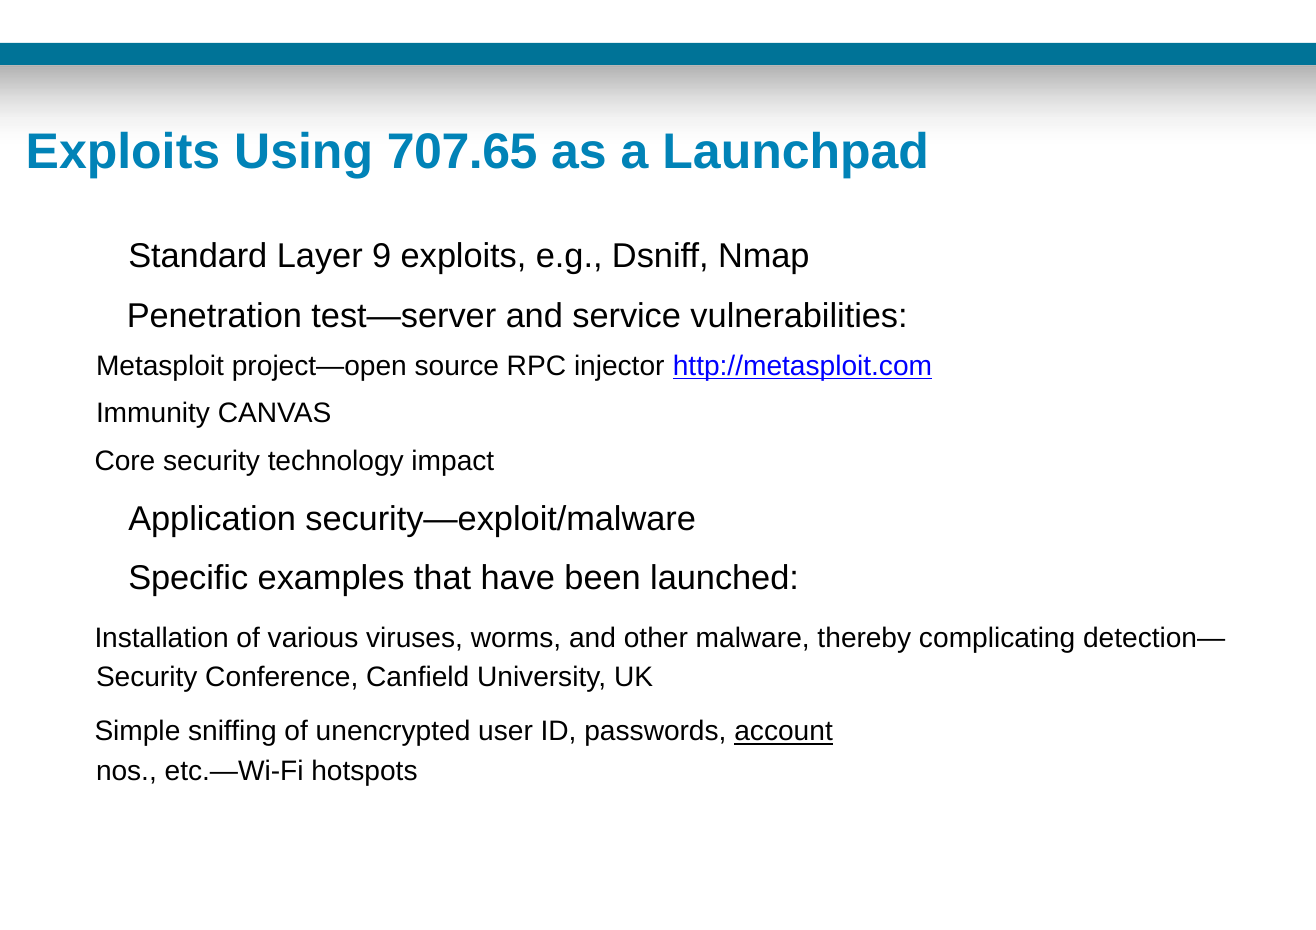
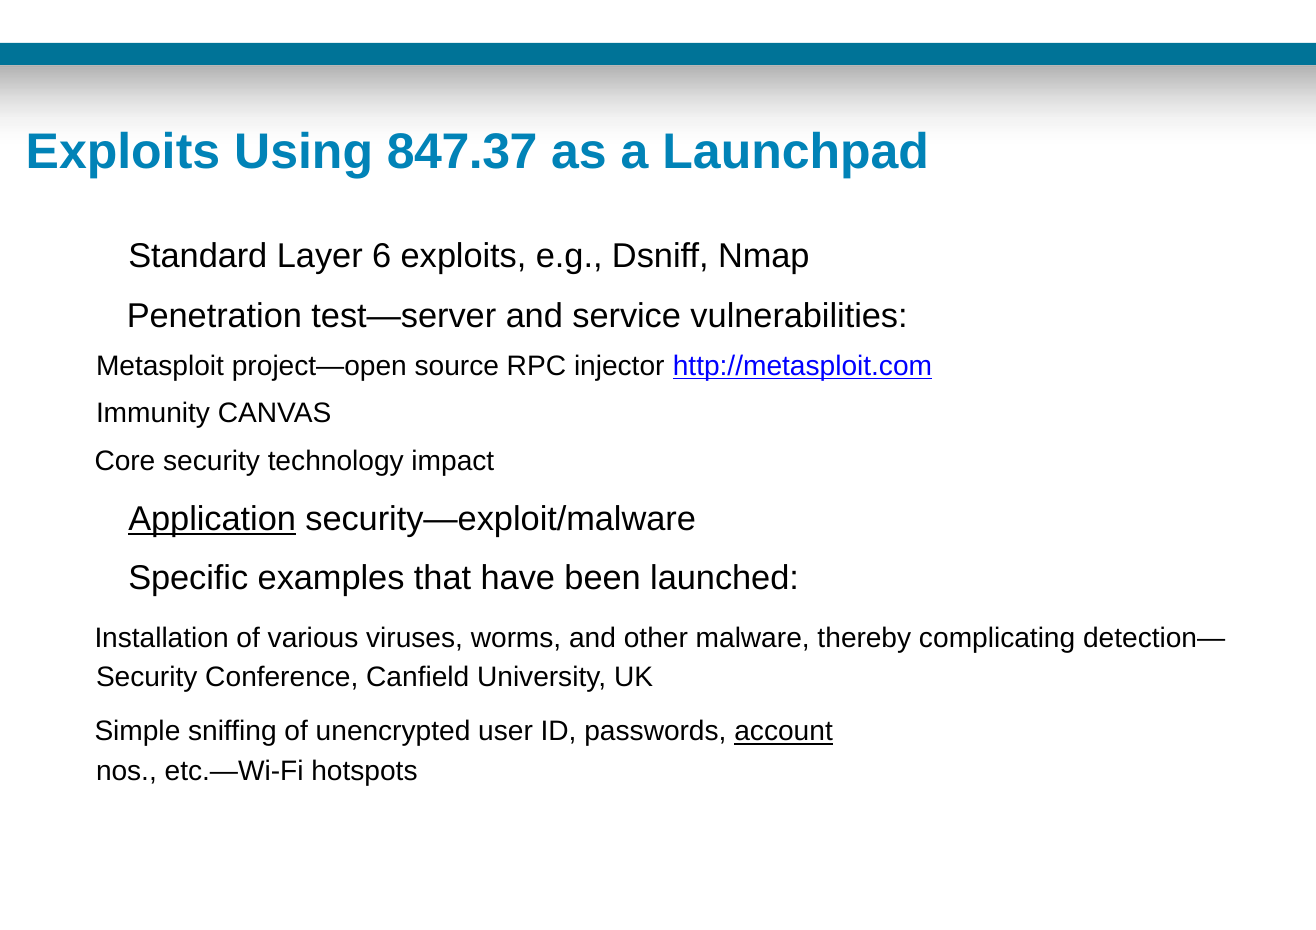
707.65: 707.65 -> 847.37
9: 9 -> 6
Application underline: none -> present
